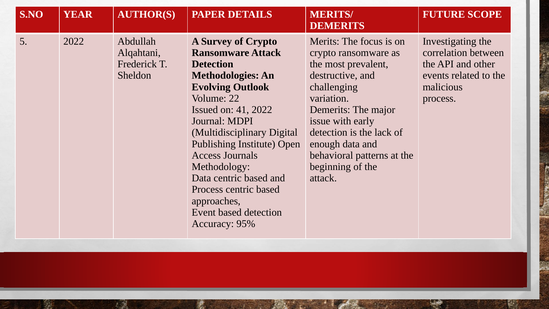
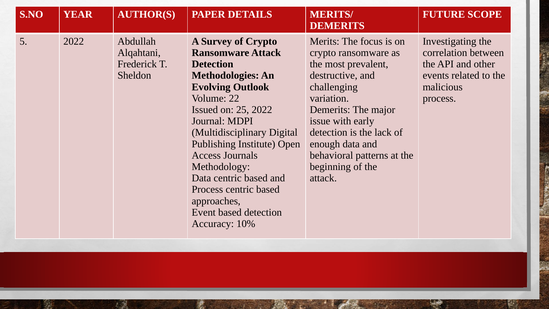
41: 41 -> 25
95%: 95% -> 10%
